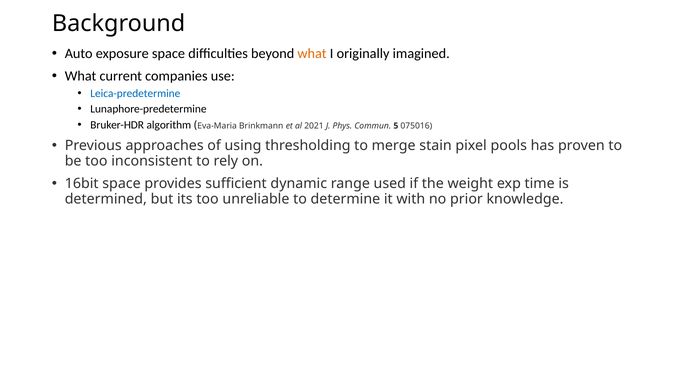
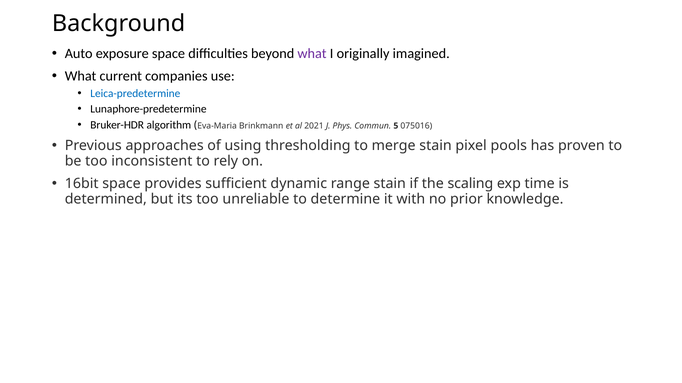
what at (312, 54) colour: orange -> purple
range used: used -> stain
weight: weight -> scaling
